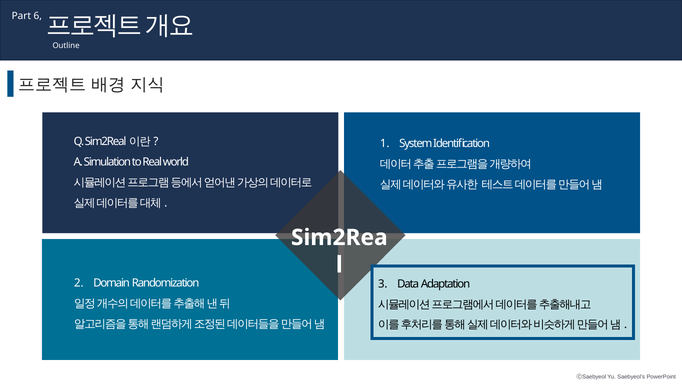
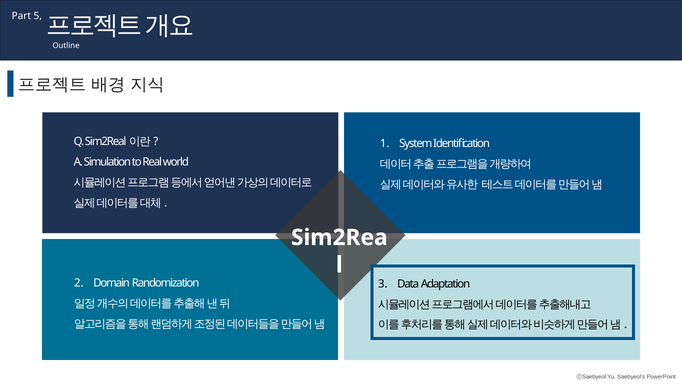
6: 6 -> 5
